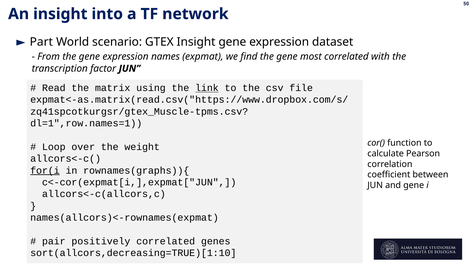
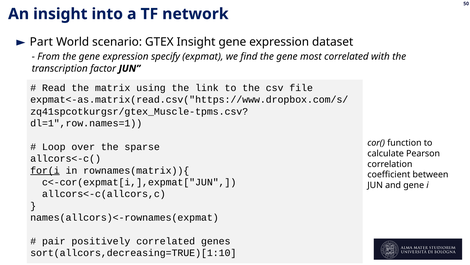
names: names -> specify
link underline: present -> none
weight: weight -> sparse
rownames(graphs)){: rownames(graphs)){ -> rownames(matrix)){
